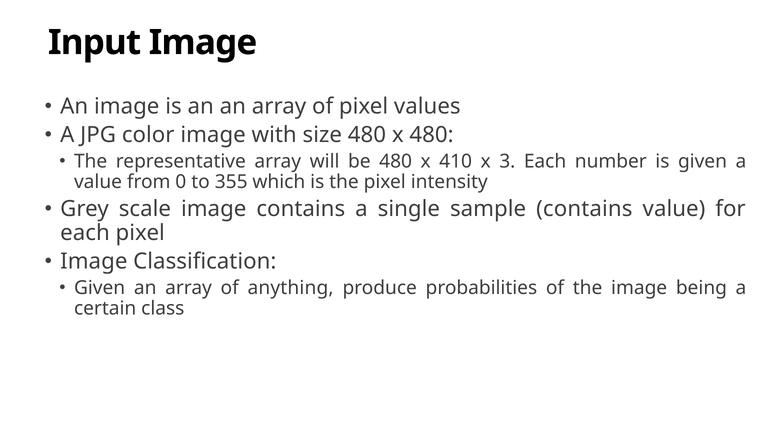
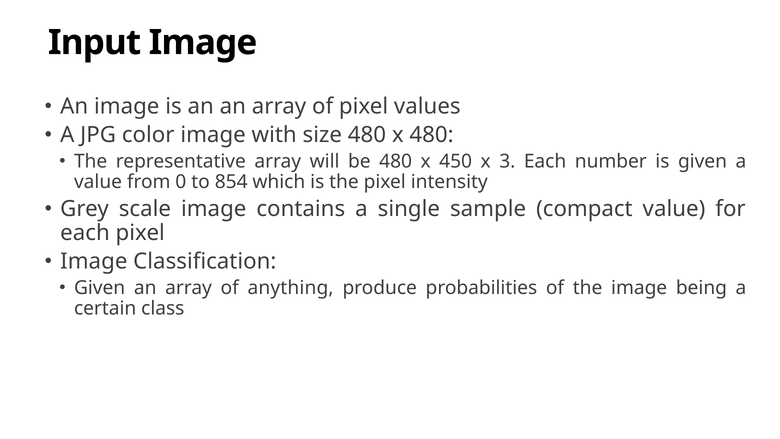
410: 410 -> 450
355: 355 -> 854
sample contains: contains -> compact
